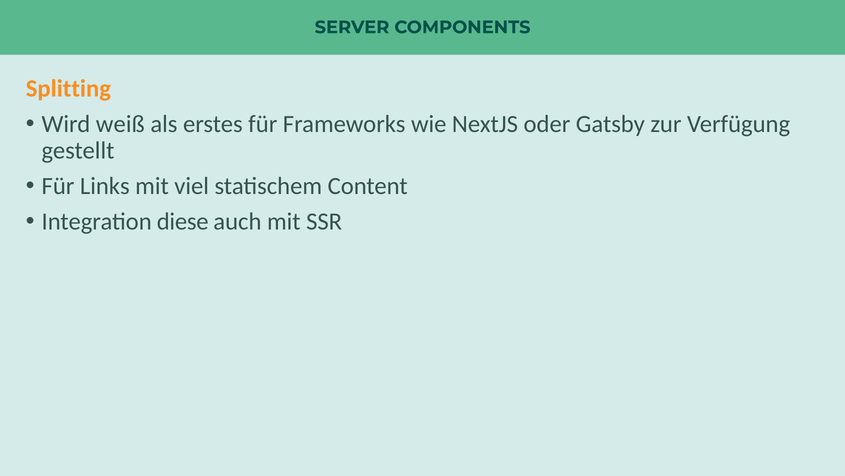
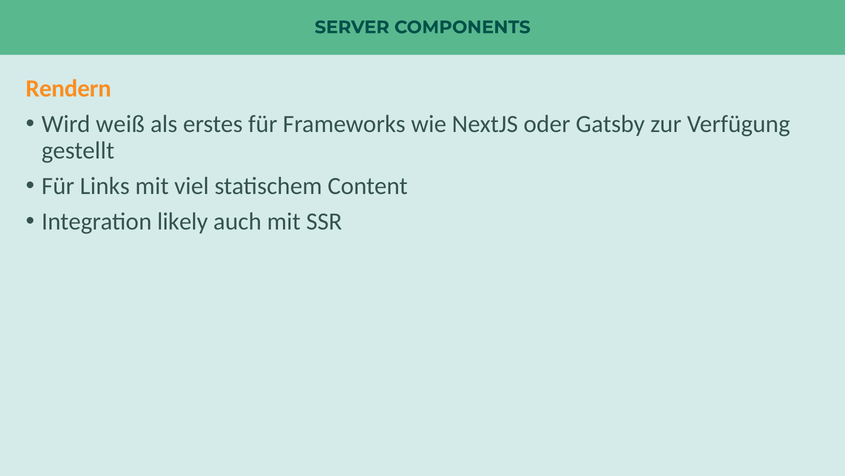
Splitting: Splitting -> Rendern
diese: diese -> likely
